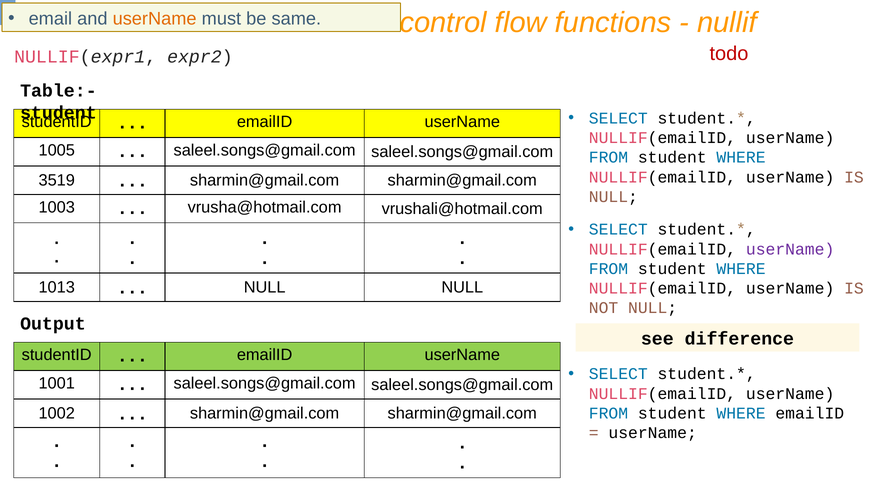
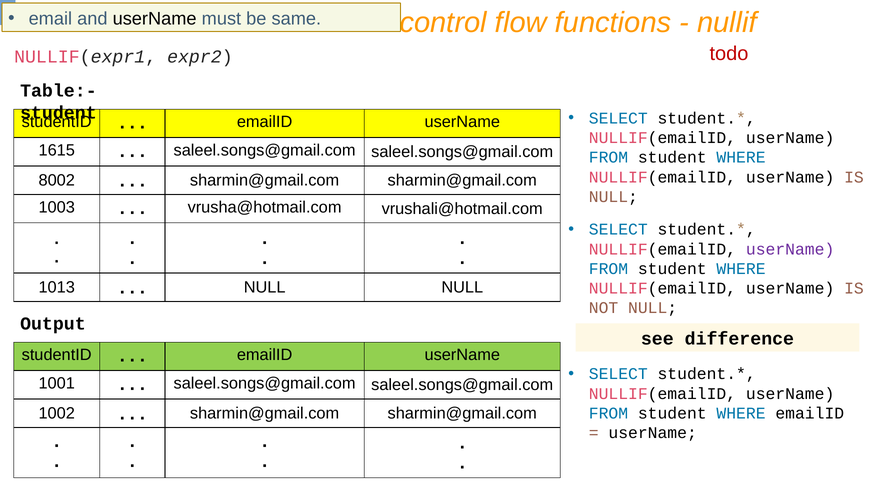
userName at (155, 19) colour: orange -> black
1005: 1005 -> 1615
3519: 3519 -> 8002
